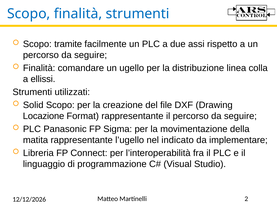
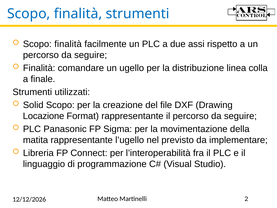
tramite at (68, 44): tramite -> finalità
ellissi: ellissi -> finale
indicato: indicato -> previsto
